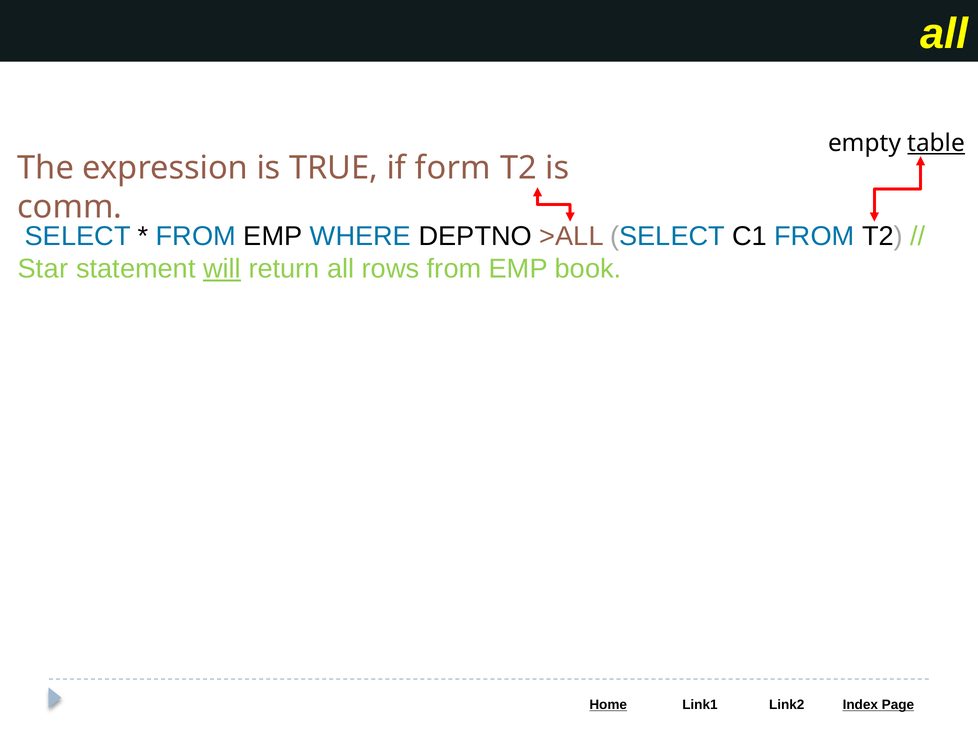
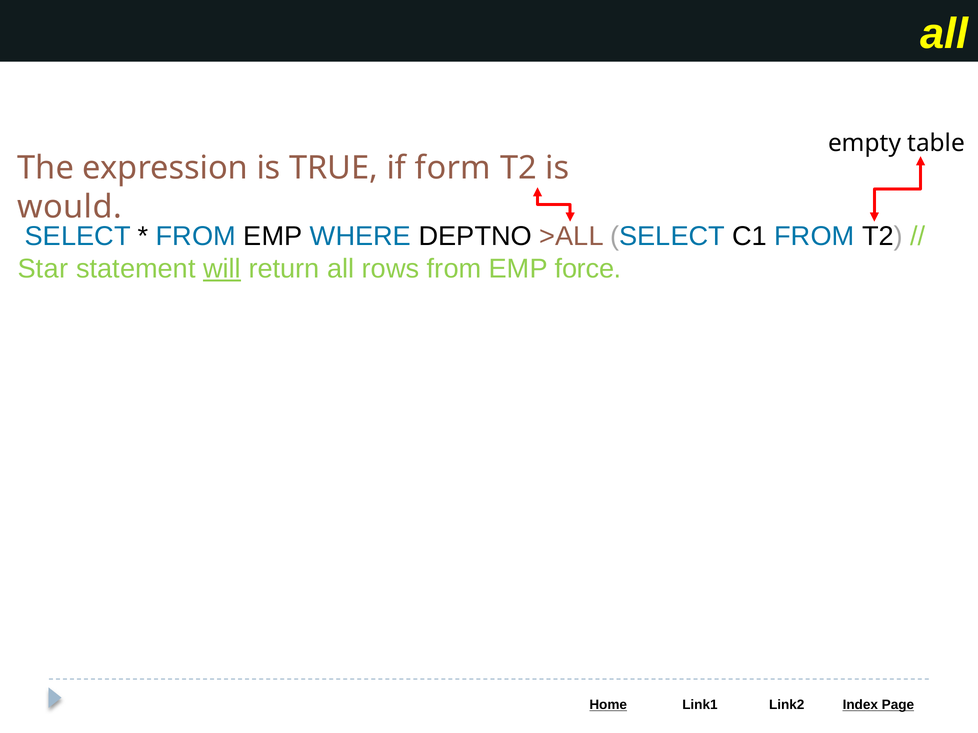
table underline: present -> none
comm: comm -> would
book: book -> force
